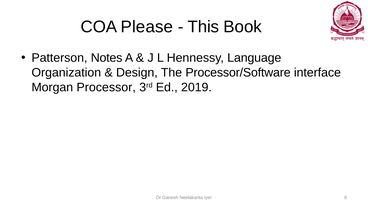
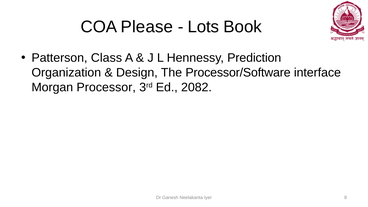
This: This -> Lots
Notes: Notes -> Class
Language: Language -> Prediction
2019: 2019 -> 2082
